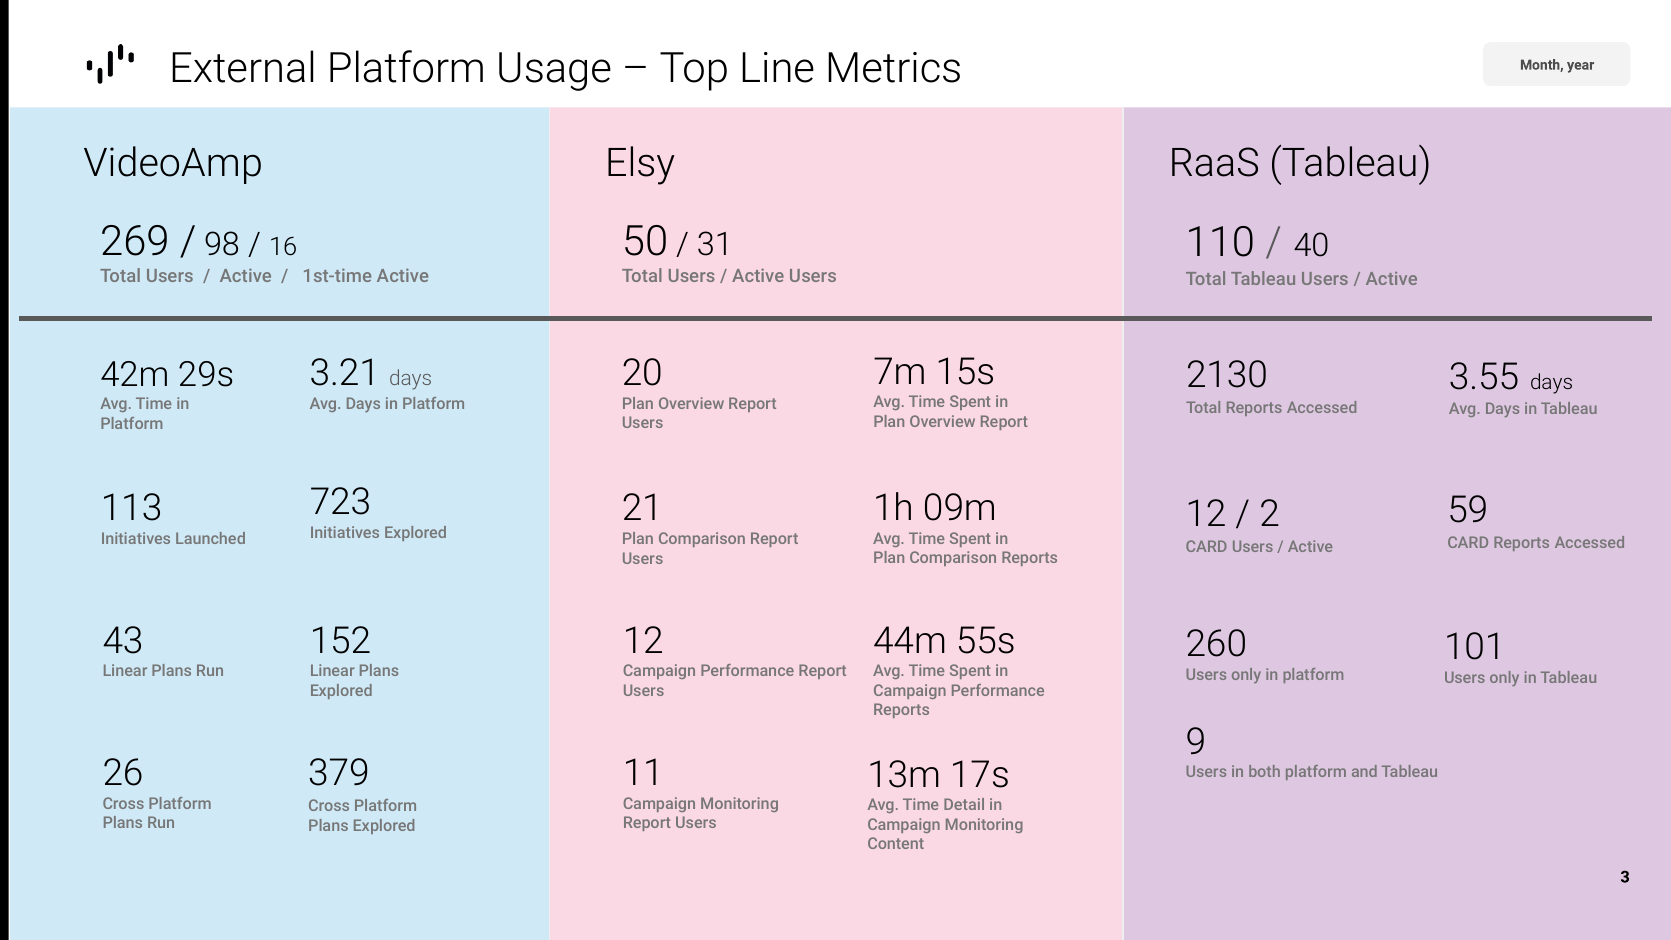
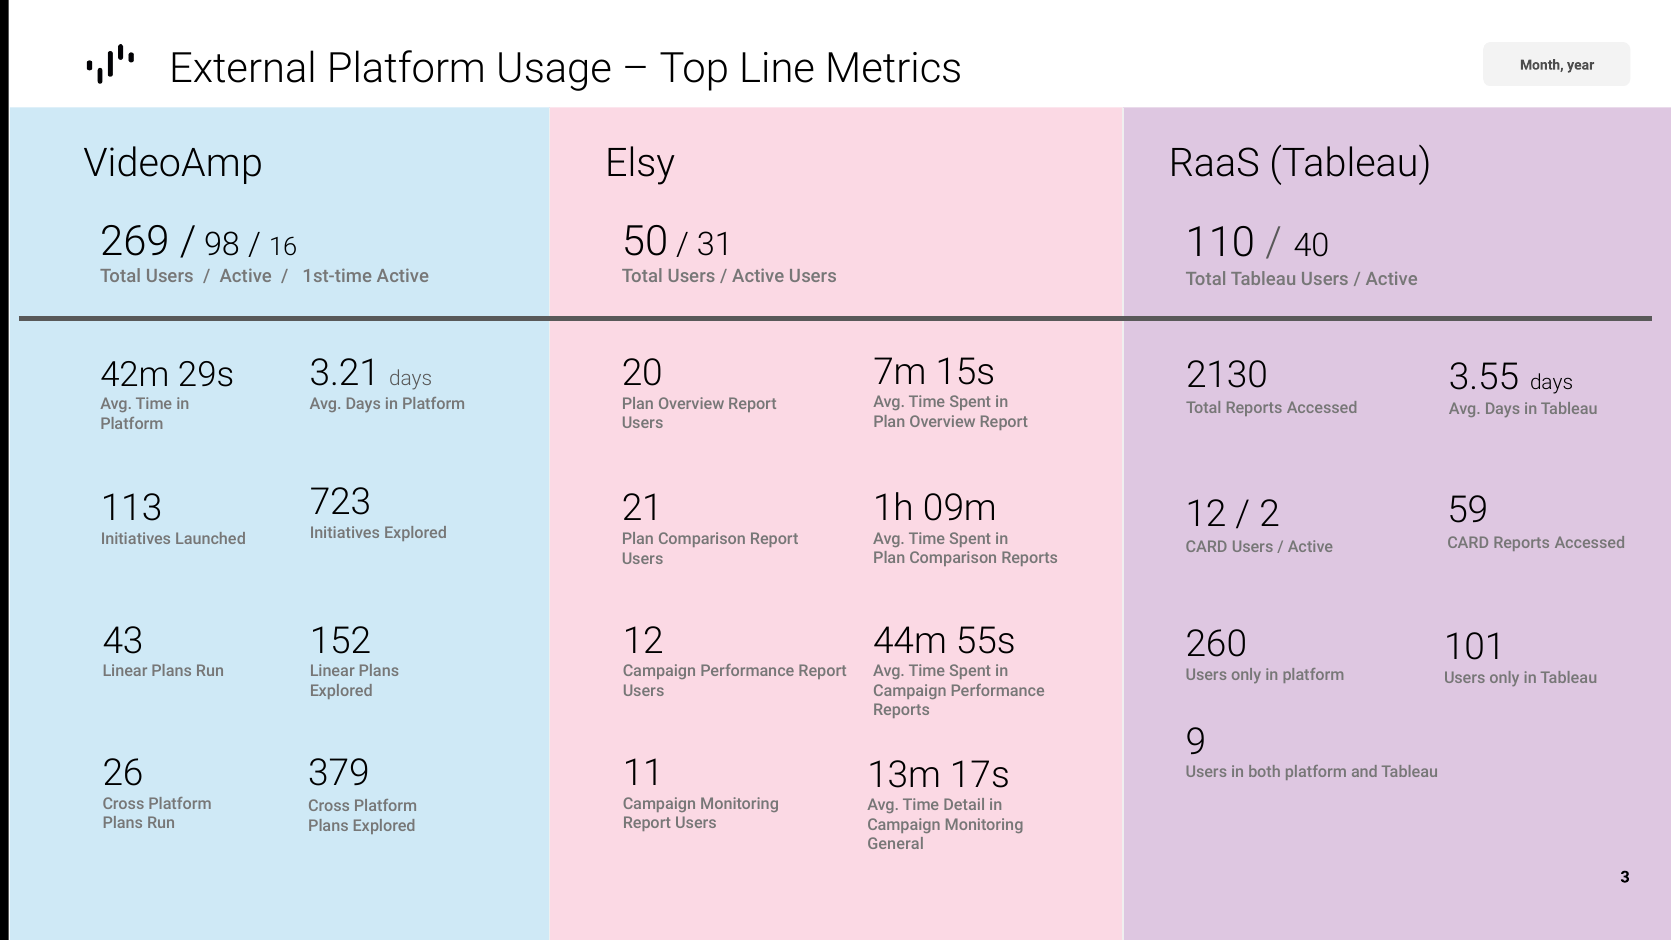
Content: Content -> General
